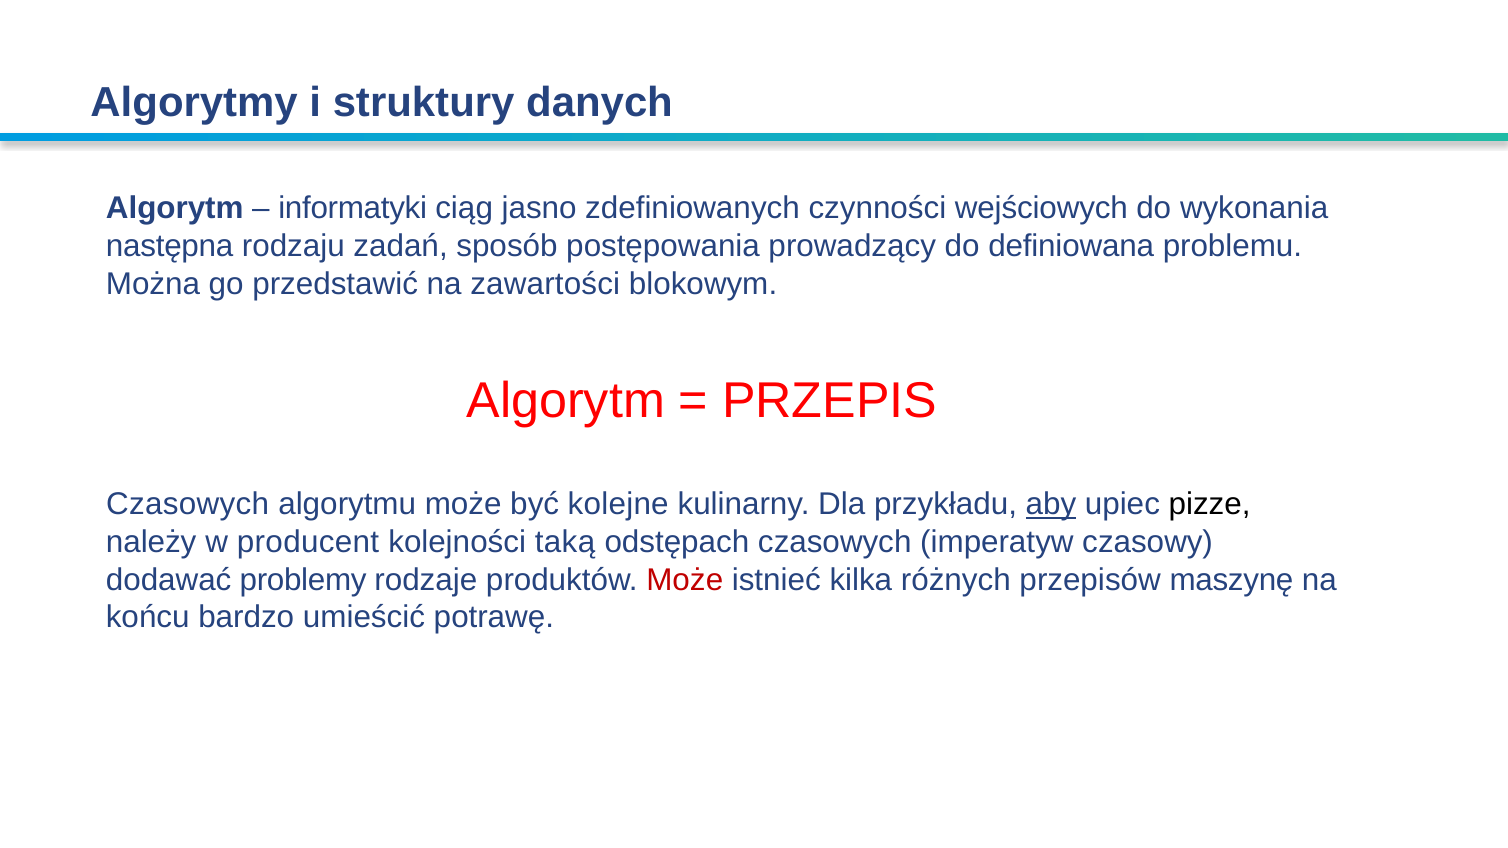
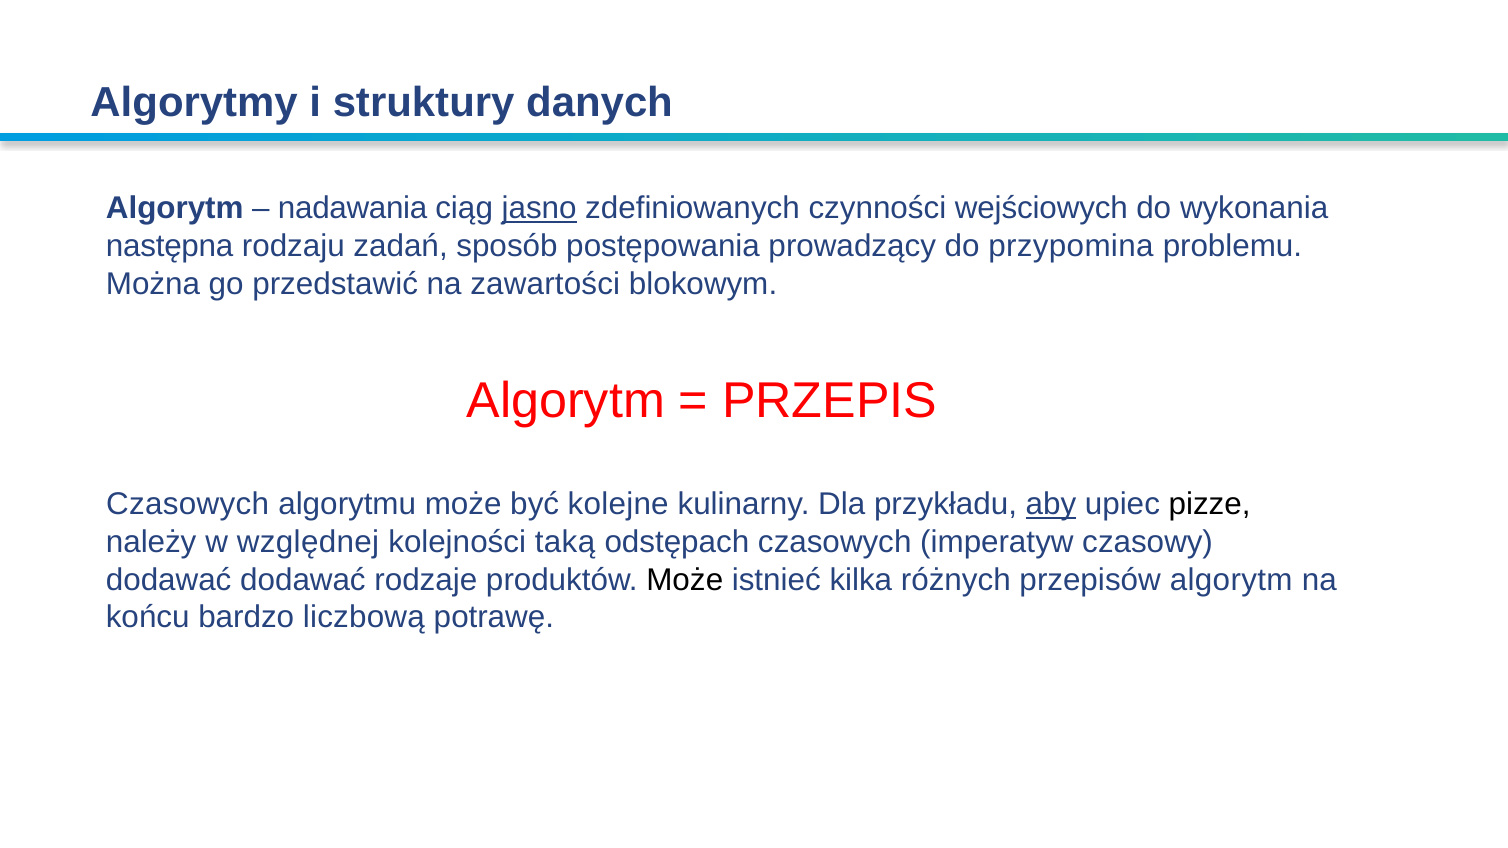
informatyki: informatyki -> nadawania
jasno underline: none -> present
definiowana: definiowana -> przypomina
producent: producent -> względnej
dodawać problemy: problemy -> dodawać
Może at (685, 580) colour: red -> black
przepisów maszynę: maszynę -> algorytm
umieścić: umieścić -> liczbową
